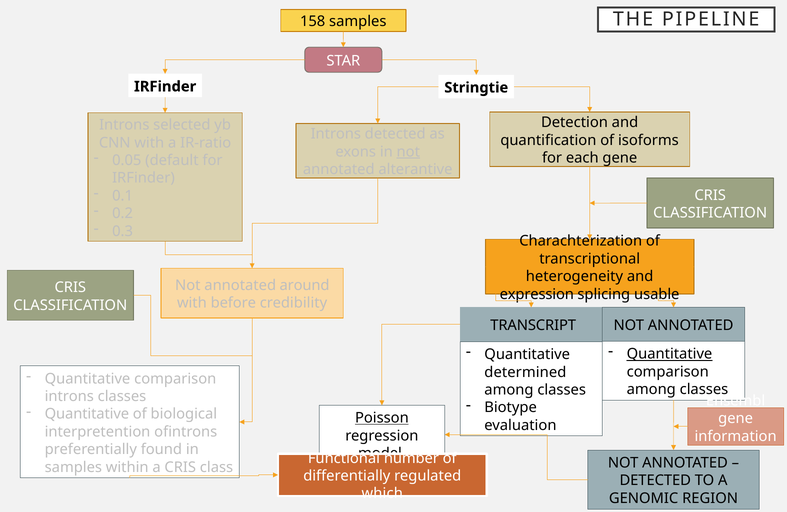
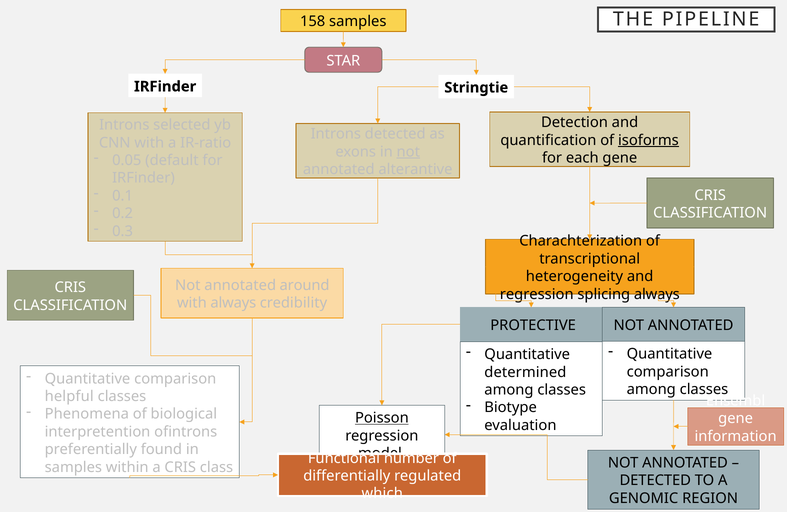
isoforms underline: none -> present
expression at (537, 294): expression -> regression
splicing usable: usable -> always
with before: before -> always
TRANSCRIPT: TRANSCRIPT -> PROTECTIVE
Quantitative at (670, 354) underline: present -> none
introns at (69, 397): introns -> helpful
Quantitative at (87, 414): Quantitative -> Phenomena
